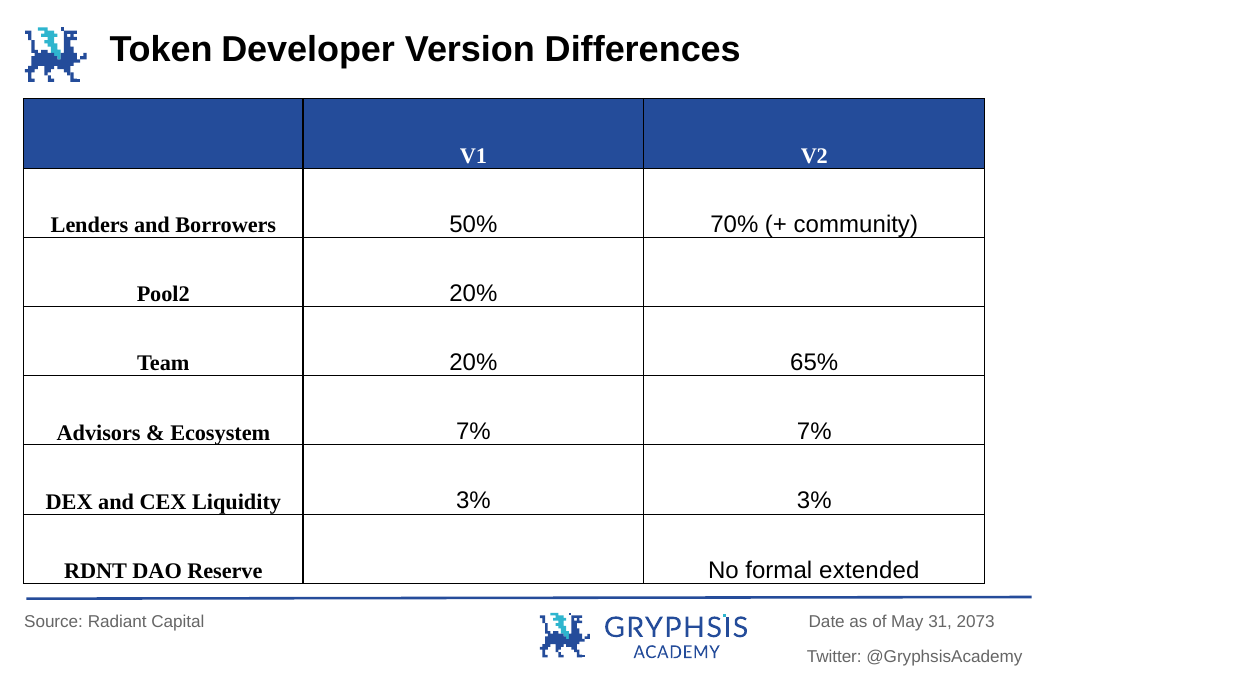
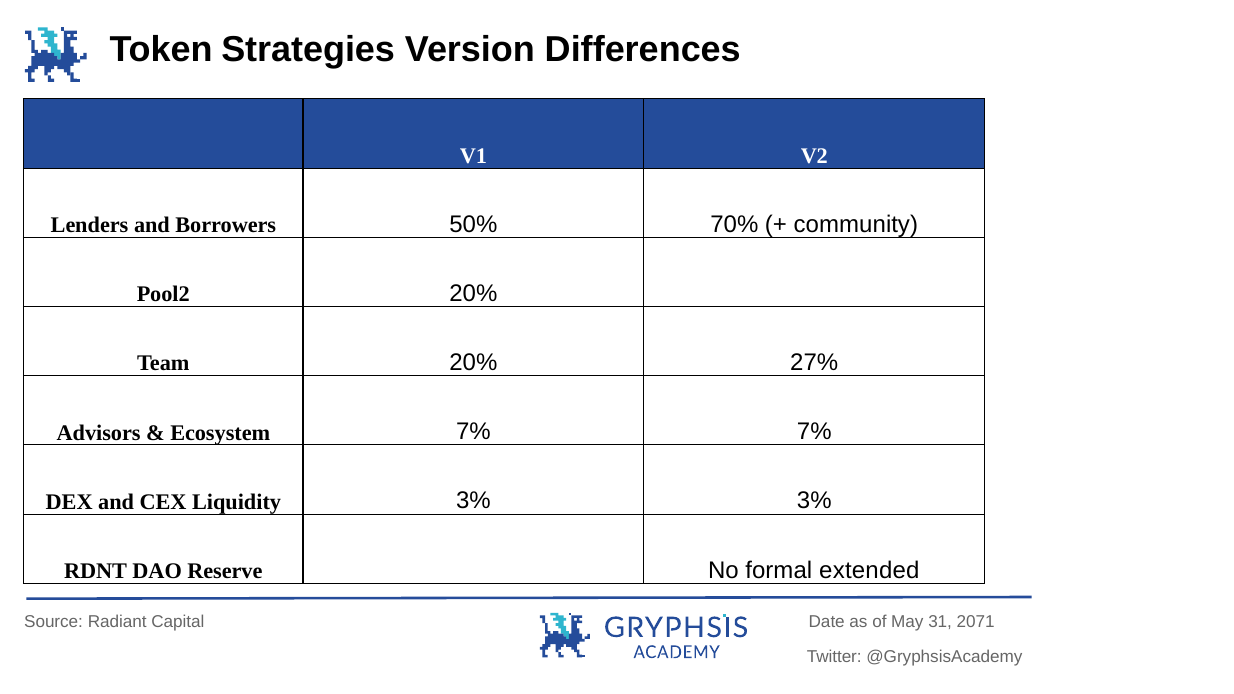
Developer: Developer -> Strategies
65%: 65% -> 27%
2073: 2073 -> 2071
